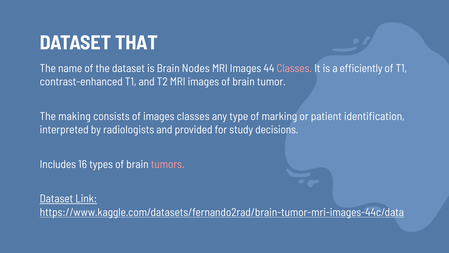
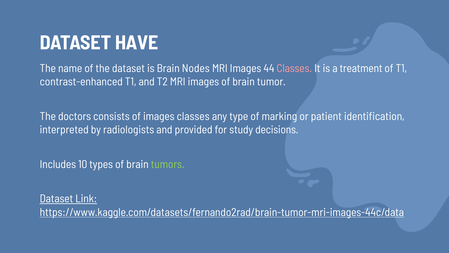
THAT: THAT -> HAVE
efficiently: efficiently -> treatment
making: making -> doctors
16: 16 -> 10
tumors colour: pink -> light green
